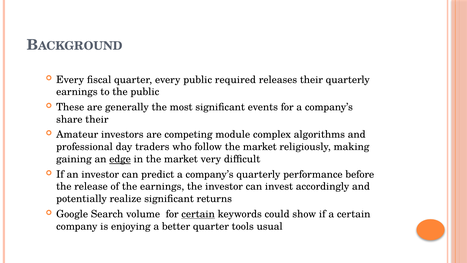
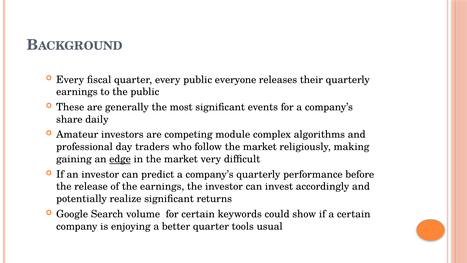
required: required -> everyone
share their: their -> daily
certain at (198, 214) underline: present -> none
